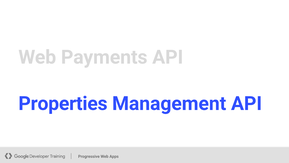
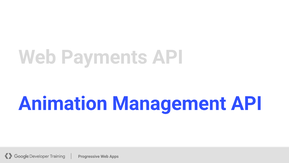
Properties: Properties -> Animation
